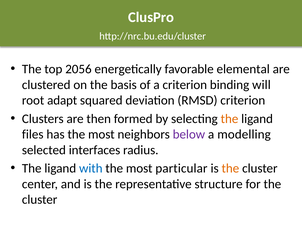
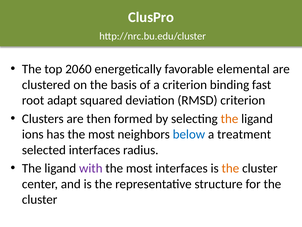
2056: 2056 -> 2060
will: will -> fast
files: files -> ions
below colour: purple -> blue
modelling: modelling -> treatment
with colour: blue -> purple
most particular: particular -> interfaces
